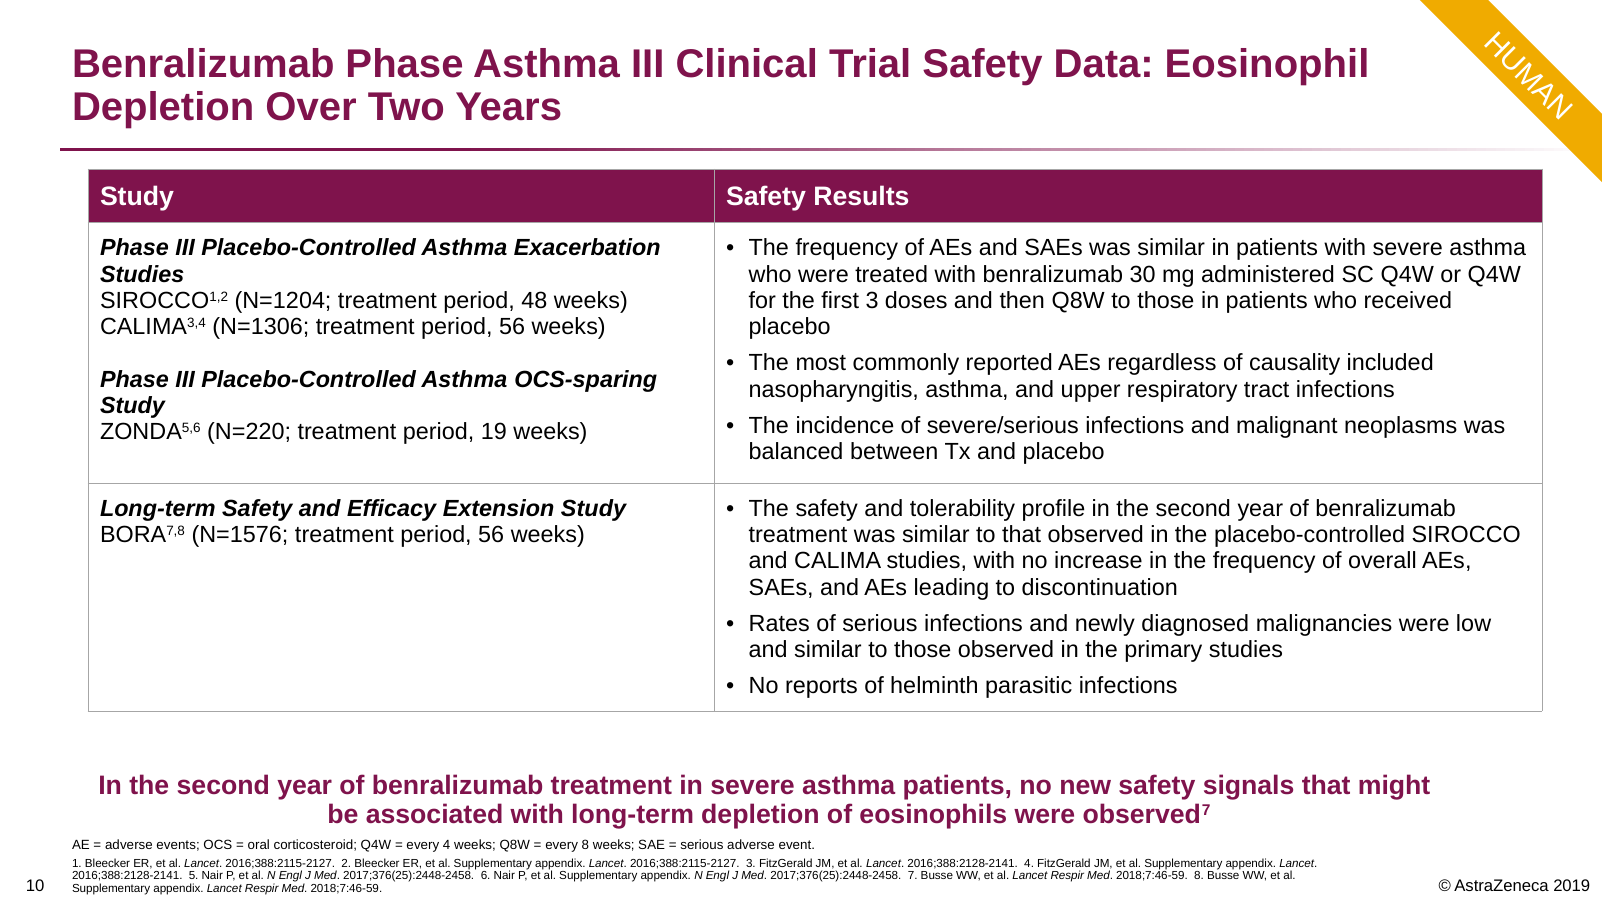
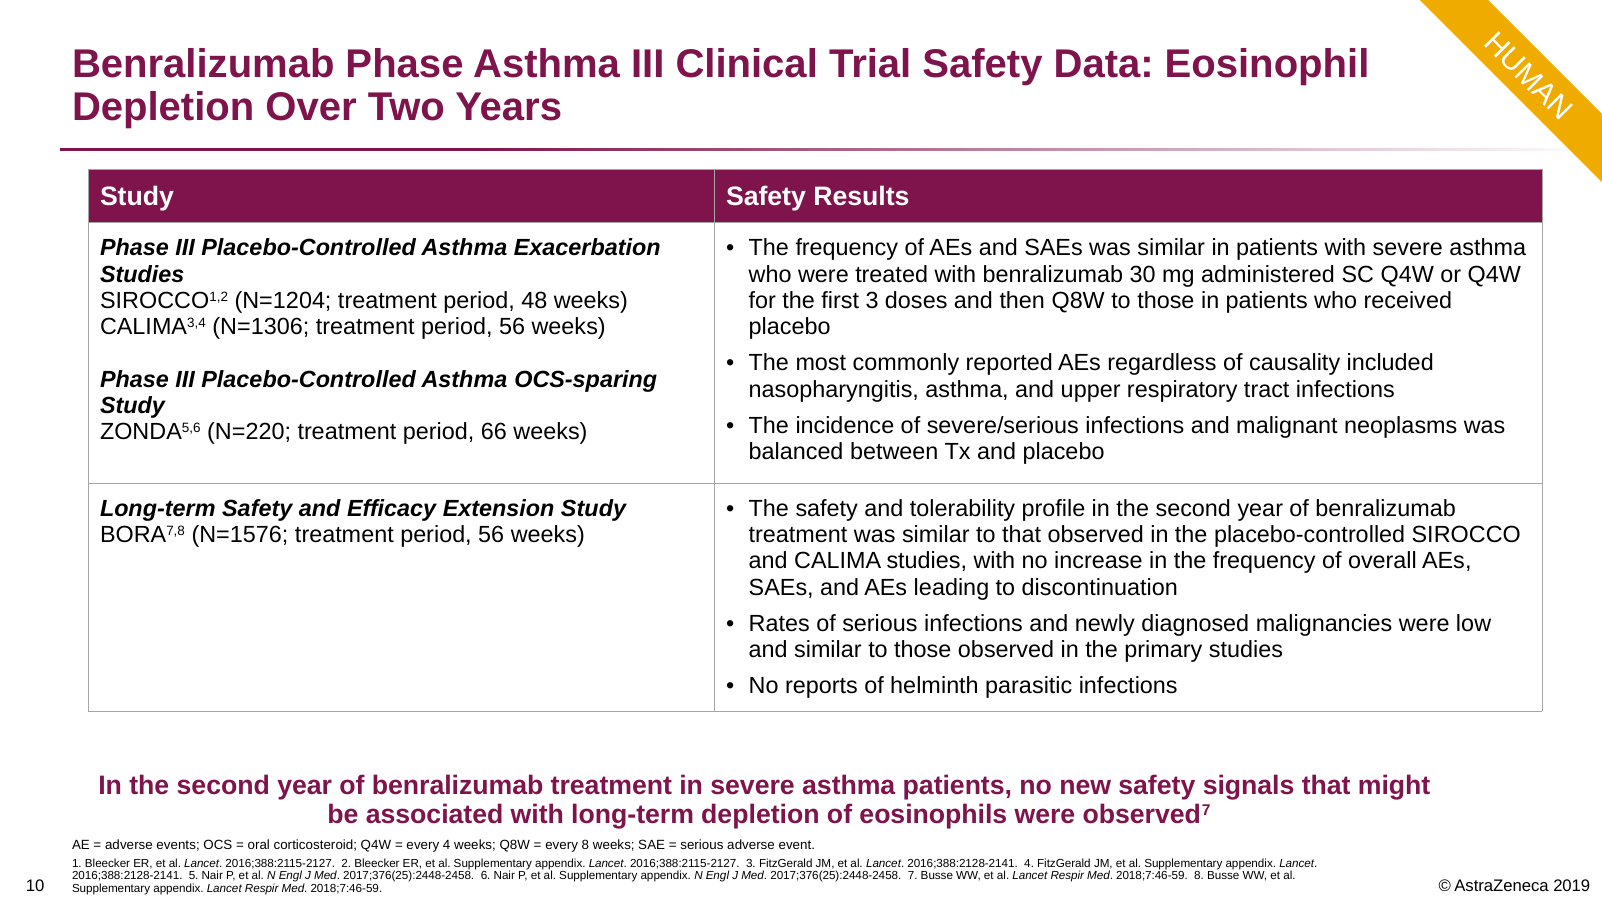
19: 19 -> 66
